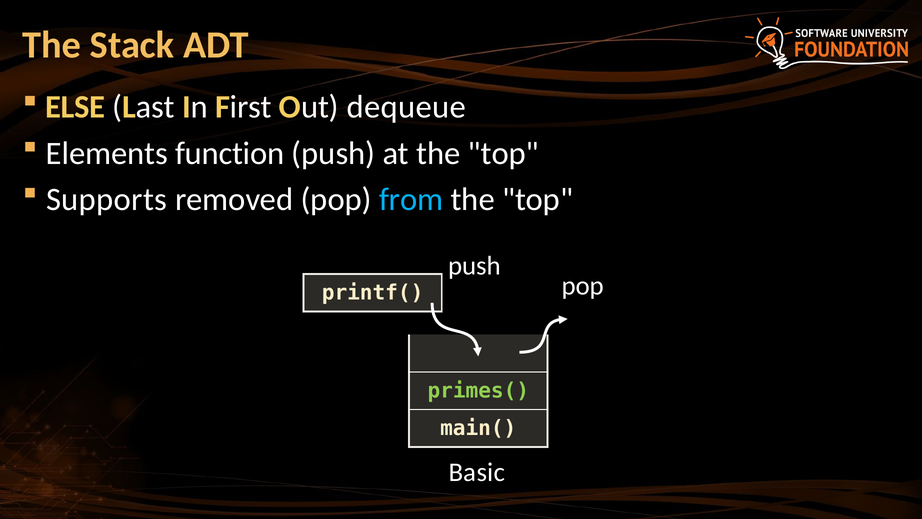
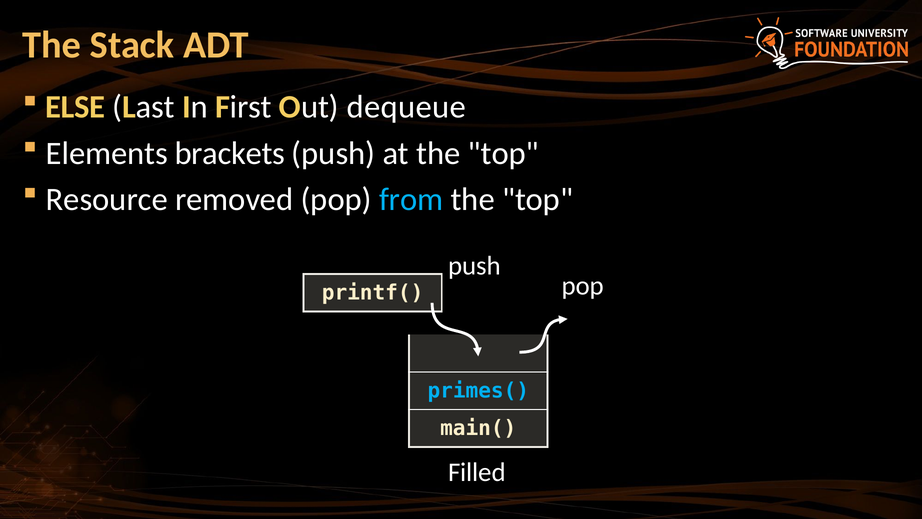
function: function -> brackets
Supports: Supports -> Resource
primes( colour: light green -> light blue
Basic: Basic -> Filled
